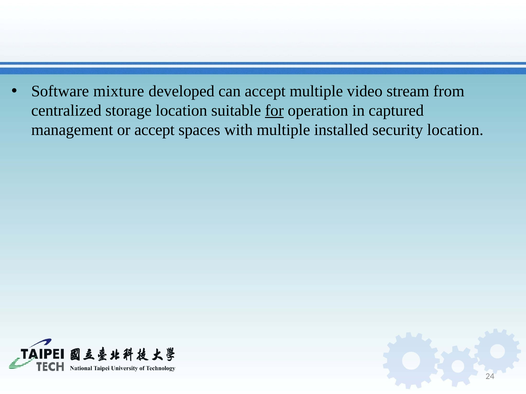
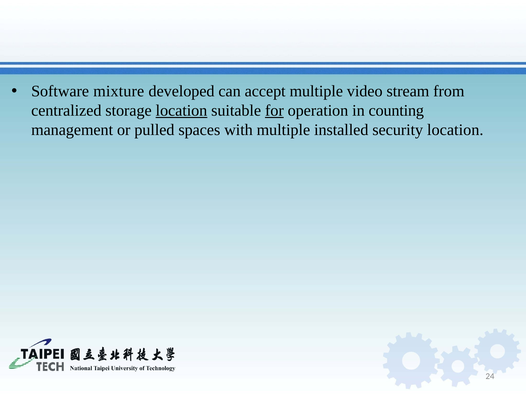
location at (181, 111) underline: none -> present
captured: captured -> counting
or accept: accept -> pulled
